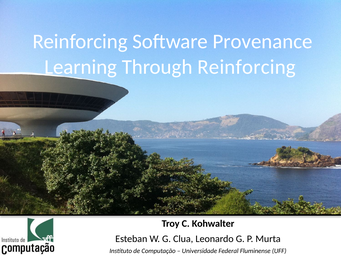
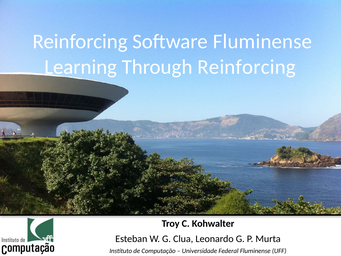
Software Provenance: Provenance -> Fluminense
